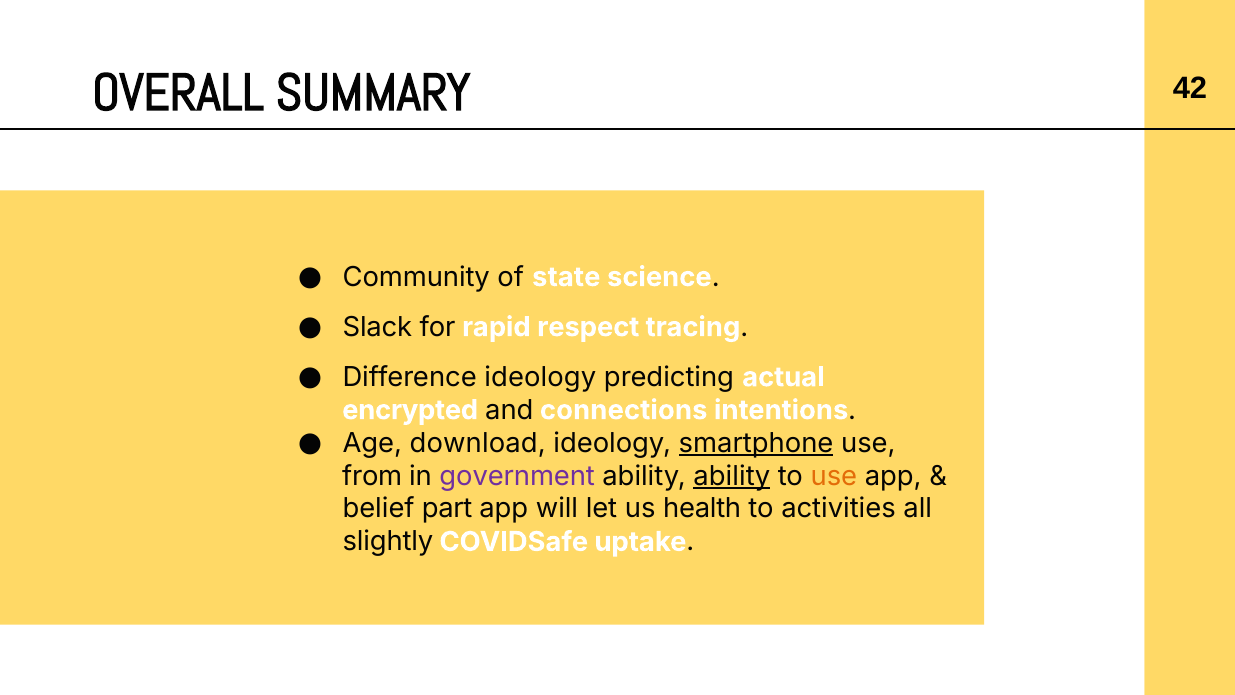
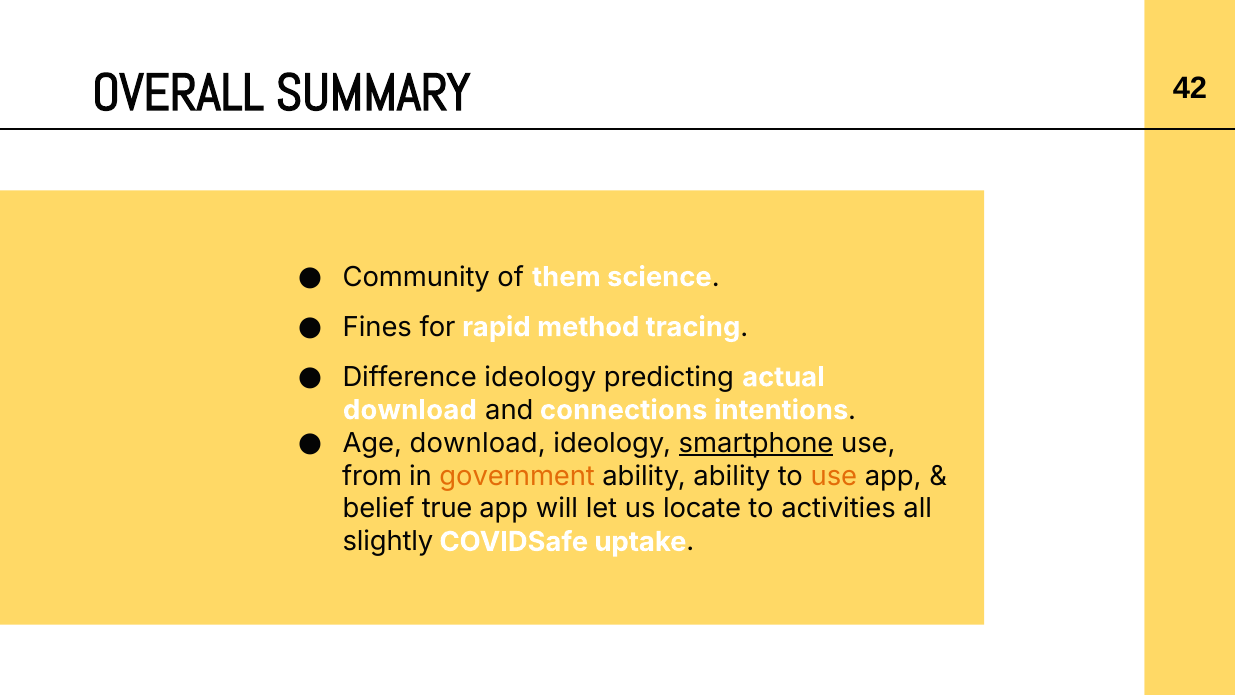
state: state -> them
Slack: Slack -> Fines
respect: respect -> method
encrypted at (410, 410): encrypted -> download
government colour: purple -> orange
ability at (732, 476) underline: present -> none
part: part -> true
health: health -> locate
